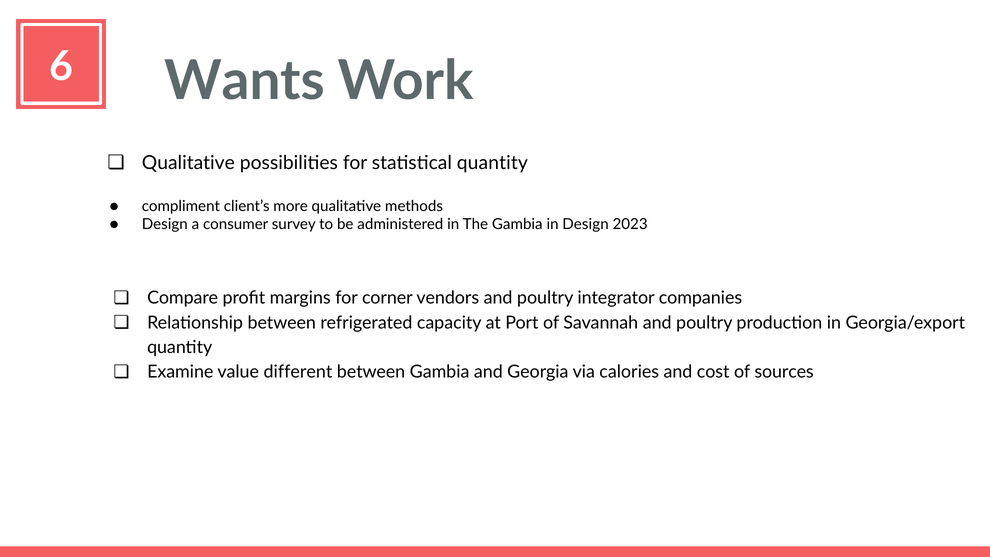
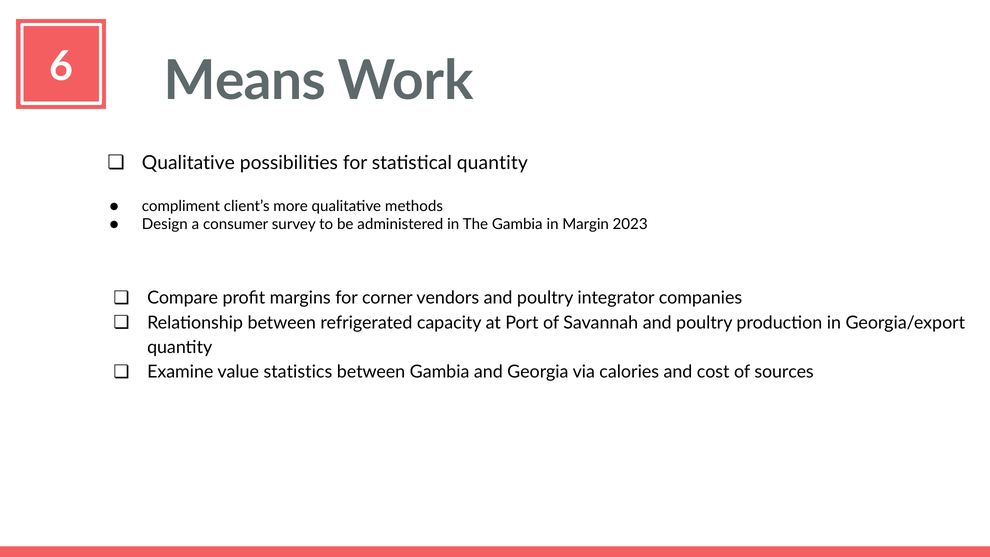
Wants: Wants -> Means
in Design: Design -> Margin
different: different -> statistics
